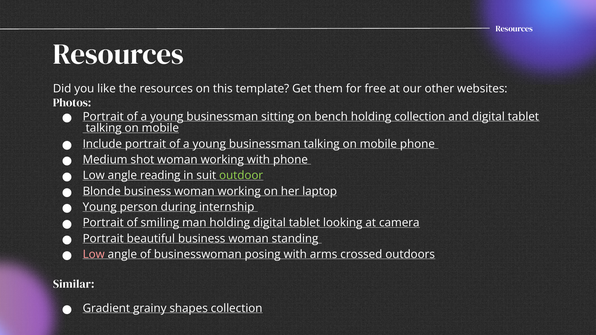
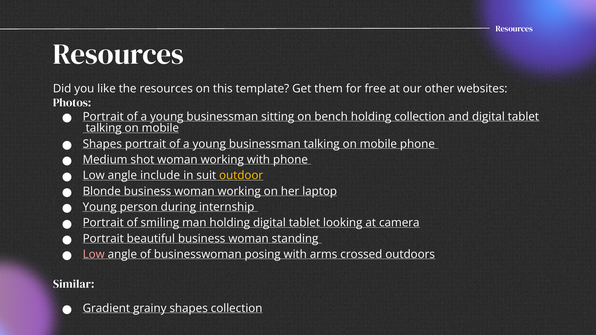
Include at (102, 144): Include -> Shapes
reading: reading -> include
outdoor colour: light green -> yellow
